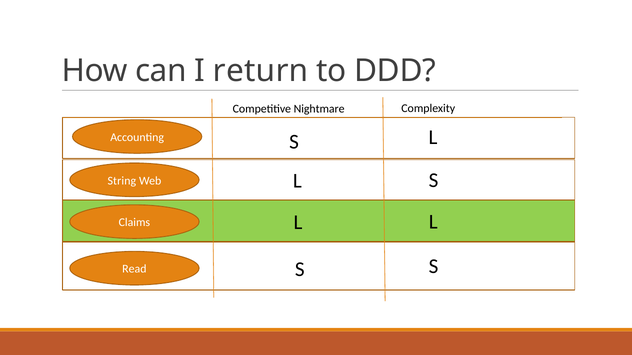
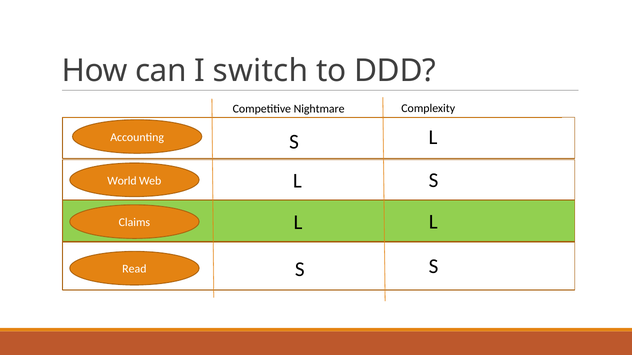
return: return -> switch
String: String -> World
